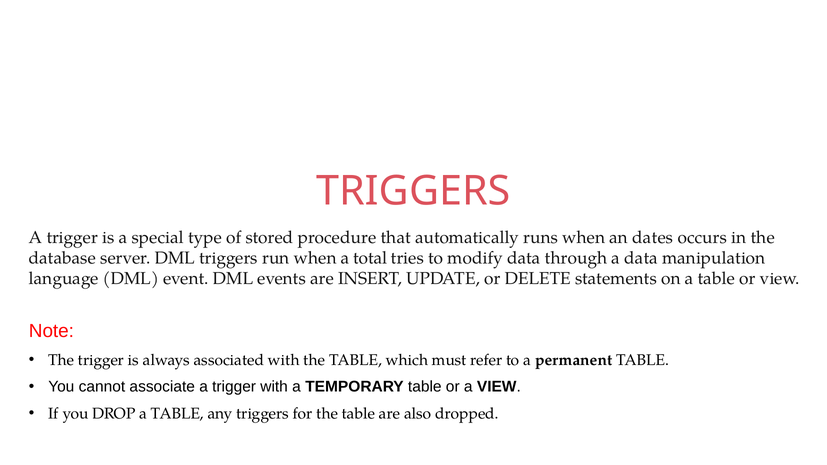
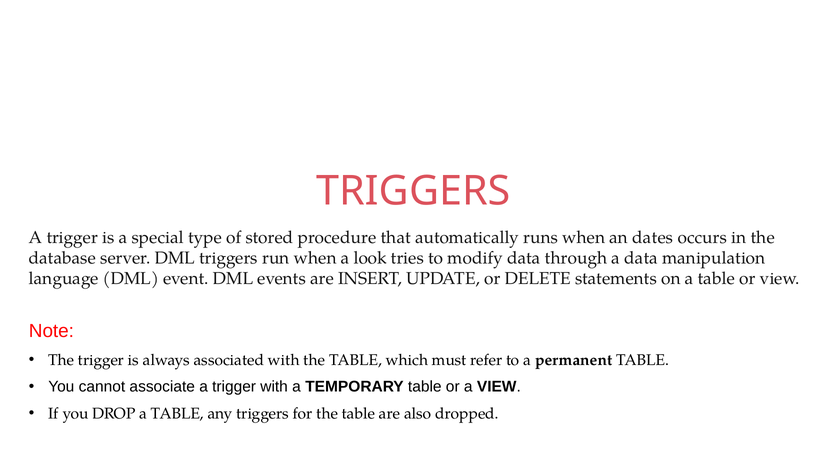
total: total -> look
